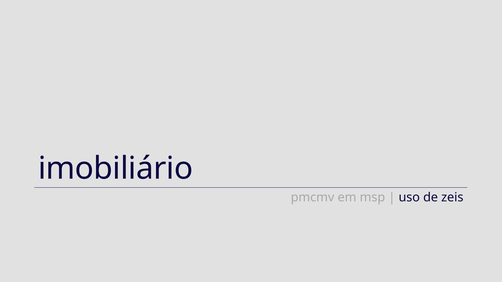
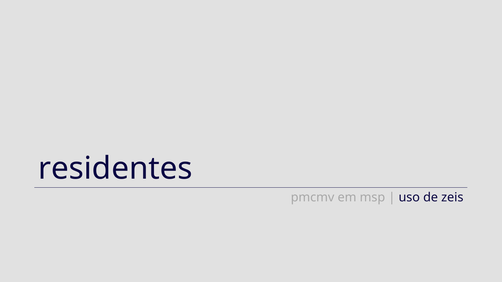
imobiliário: imobiliário -> residentes
